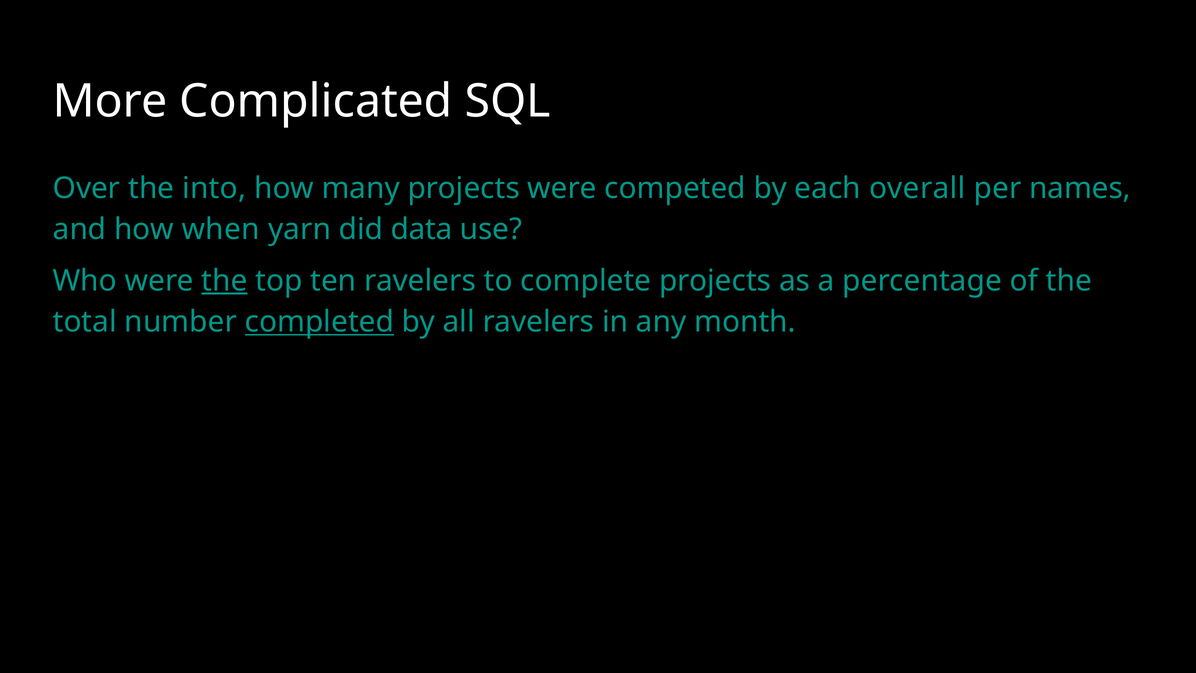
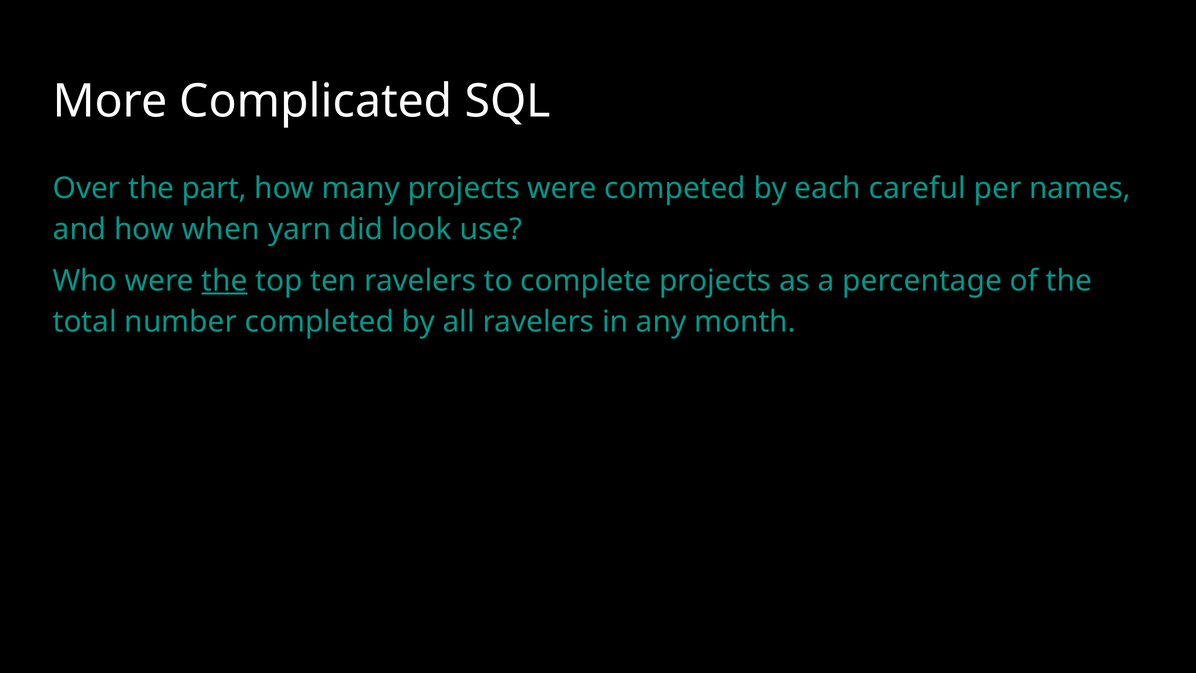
into: into -> part
overall: overall -> careful
data: data -> look
completed underline: present -> none
